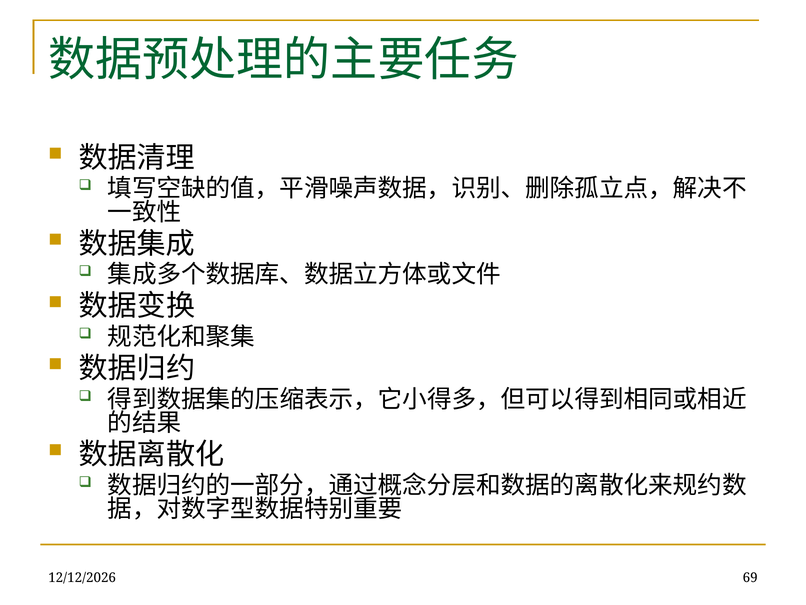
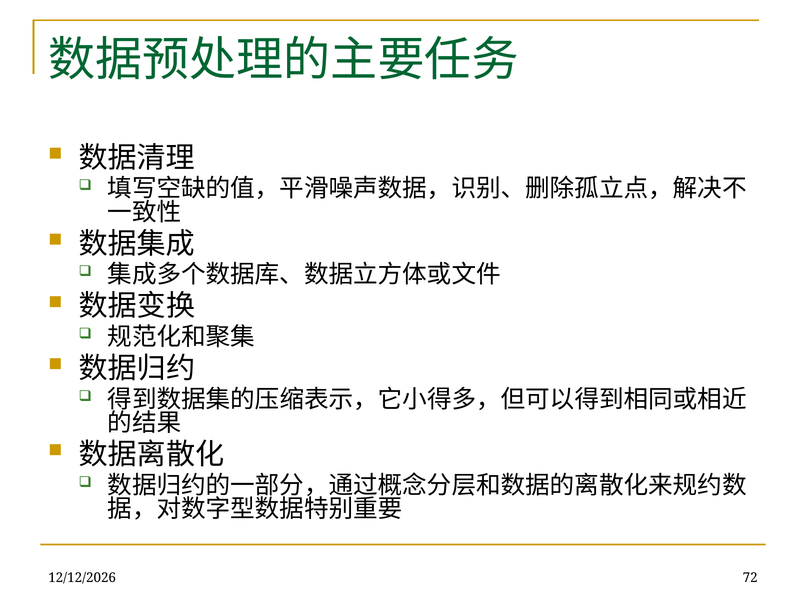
69: 69 -> 72
